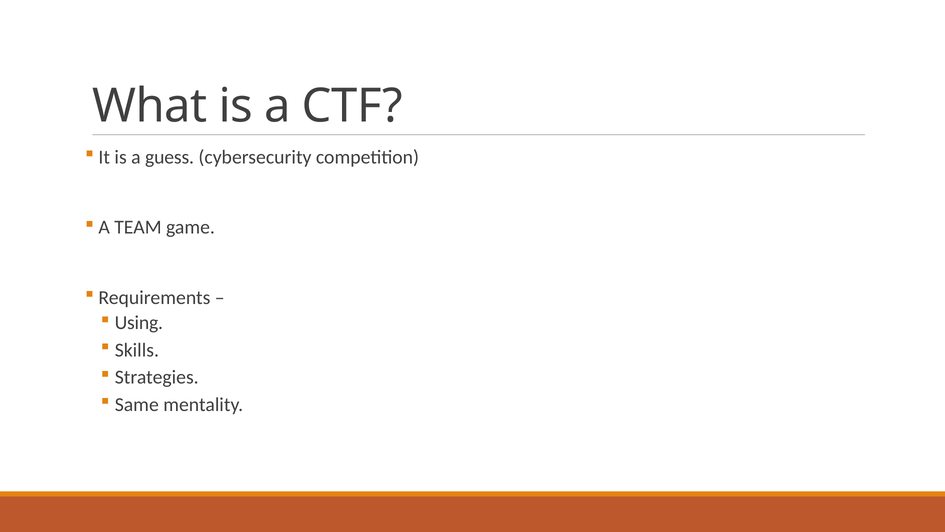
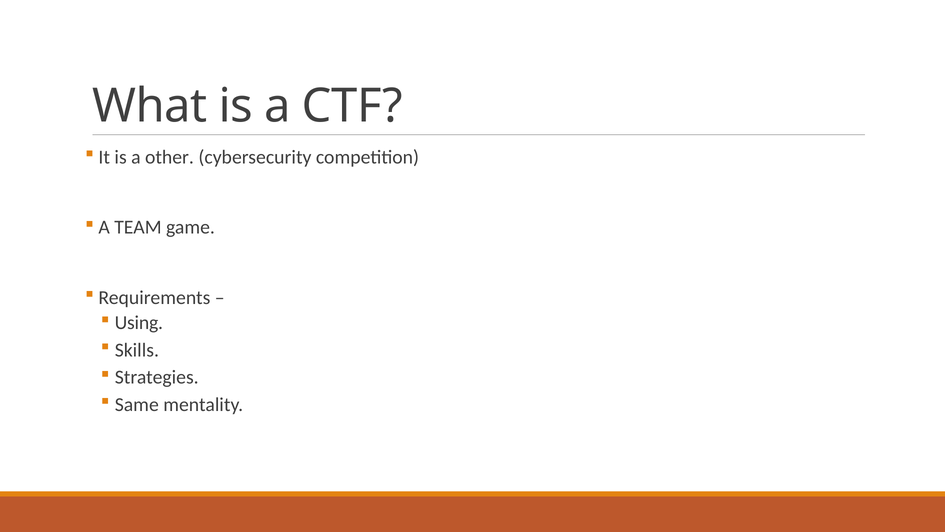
guess: guess -> other
